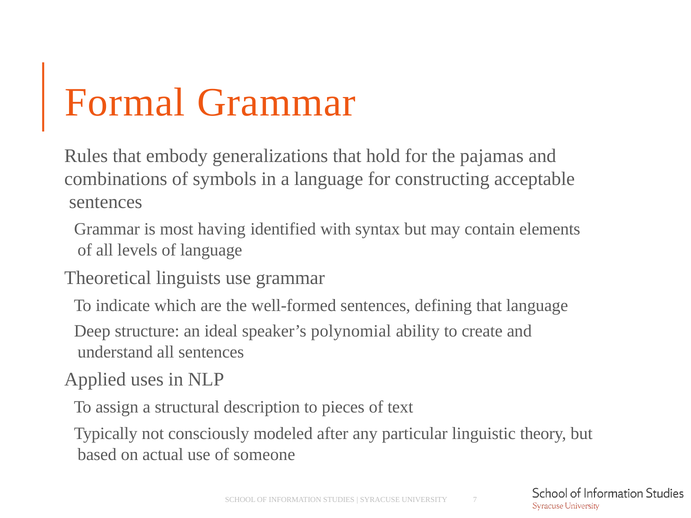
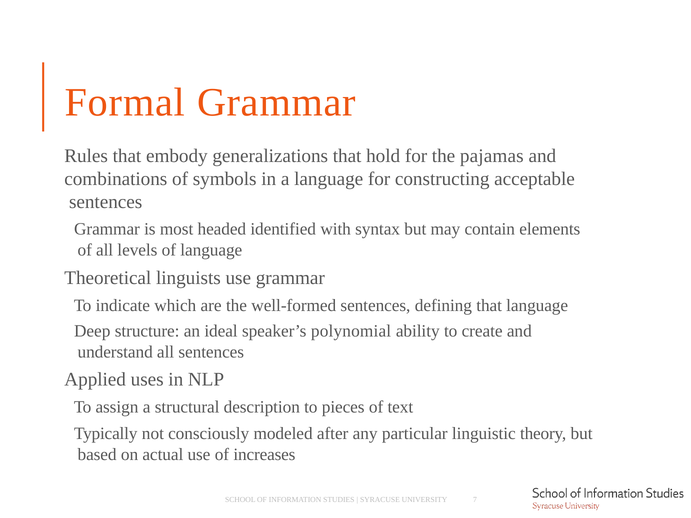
having: having -> headed
someone: someone -> increases
